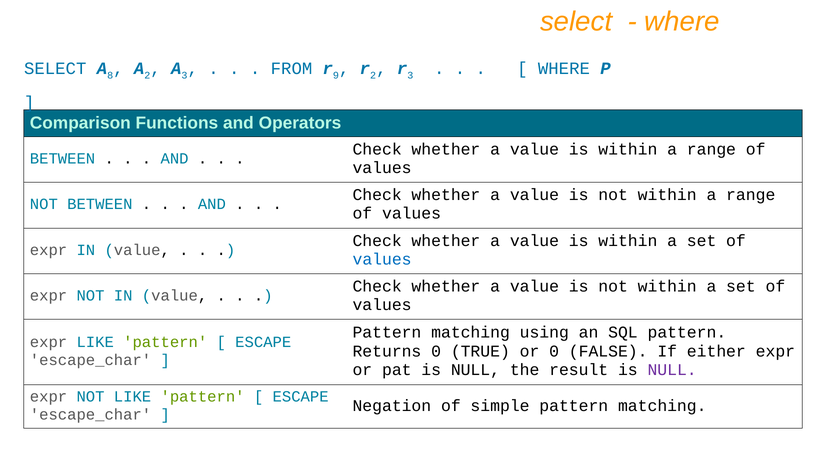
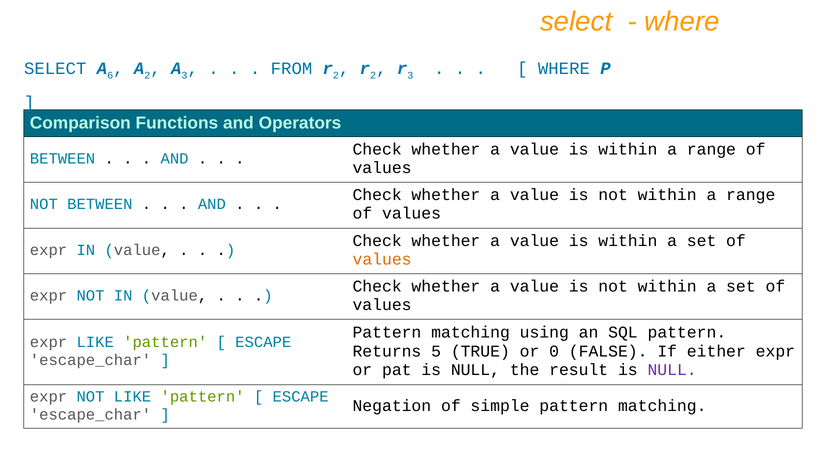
8: 8 -> 6
9 at (336, 75): 9 -> 2
values at (382, 259) colour: blue -> orange
Returns 0: 0 -> 5
